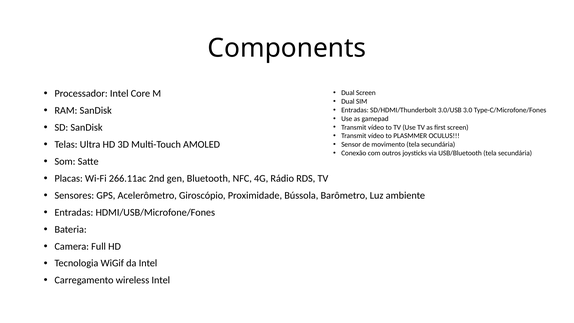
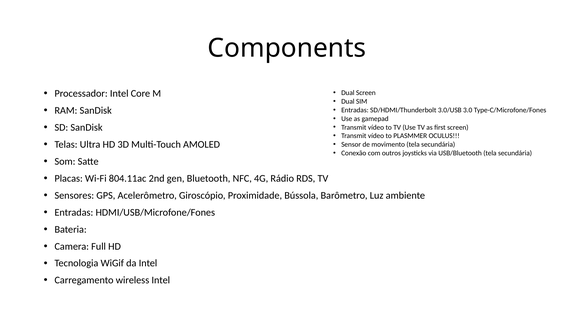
266.11ac: 266.11ac -> 804.11ac
